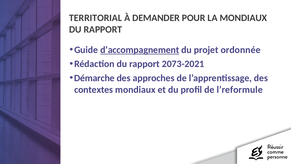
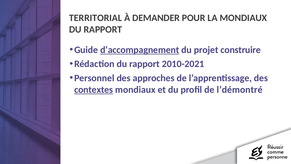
ordonnée: ordonnée -> construire
2073-2021: 2073-2021 -> 2010-2021
Démarche: Démarche -> Personnel
contextes underline: none -> present
l’reformule: l’reformule -> l’démontré
